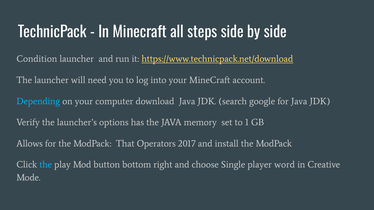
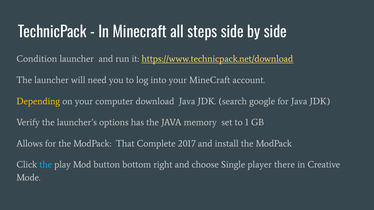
Depending colour: light blue -> yellow
Operators: Operators -> Complete
word: word -> there
